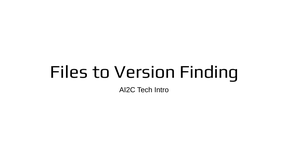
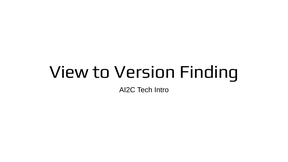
Files: Files -> View
